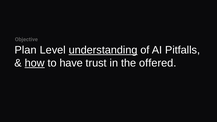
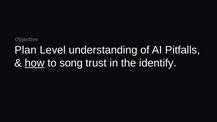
understanding underline: present -> none
have: have -> song
offered: offered -> identify
